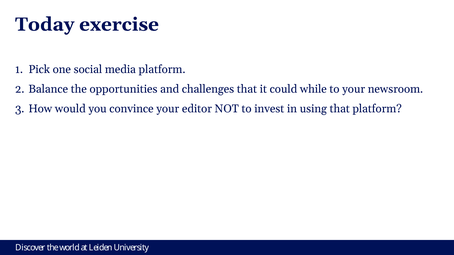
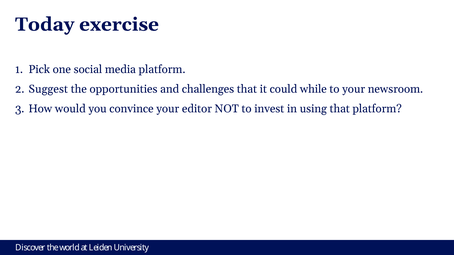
Balance: Balance -> Suggest
